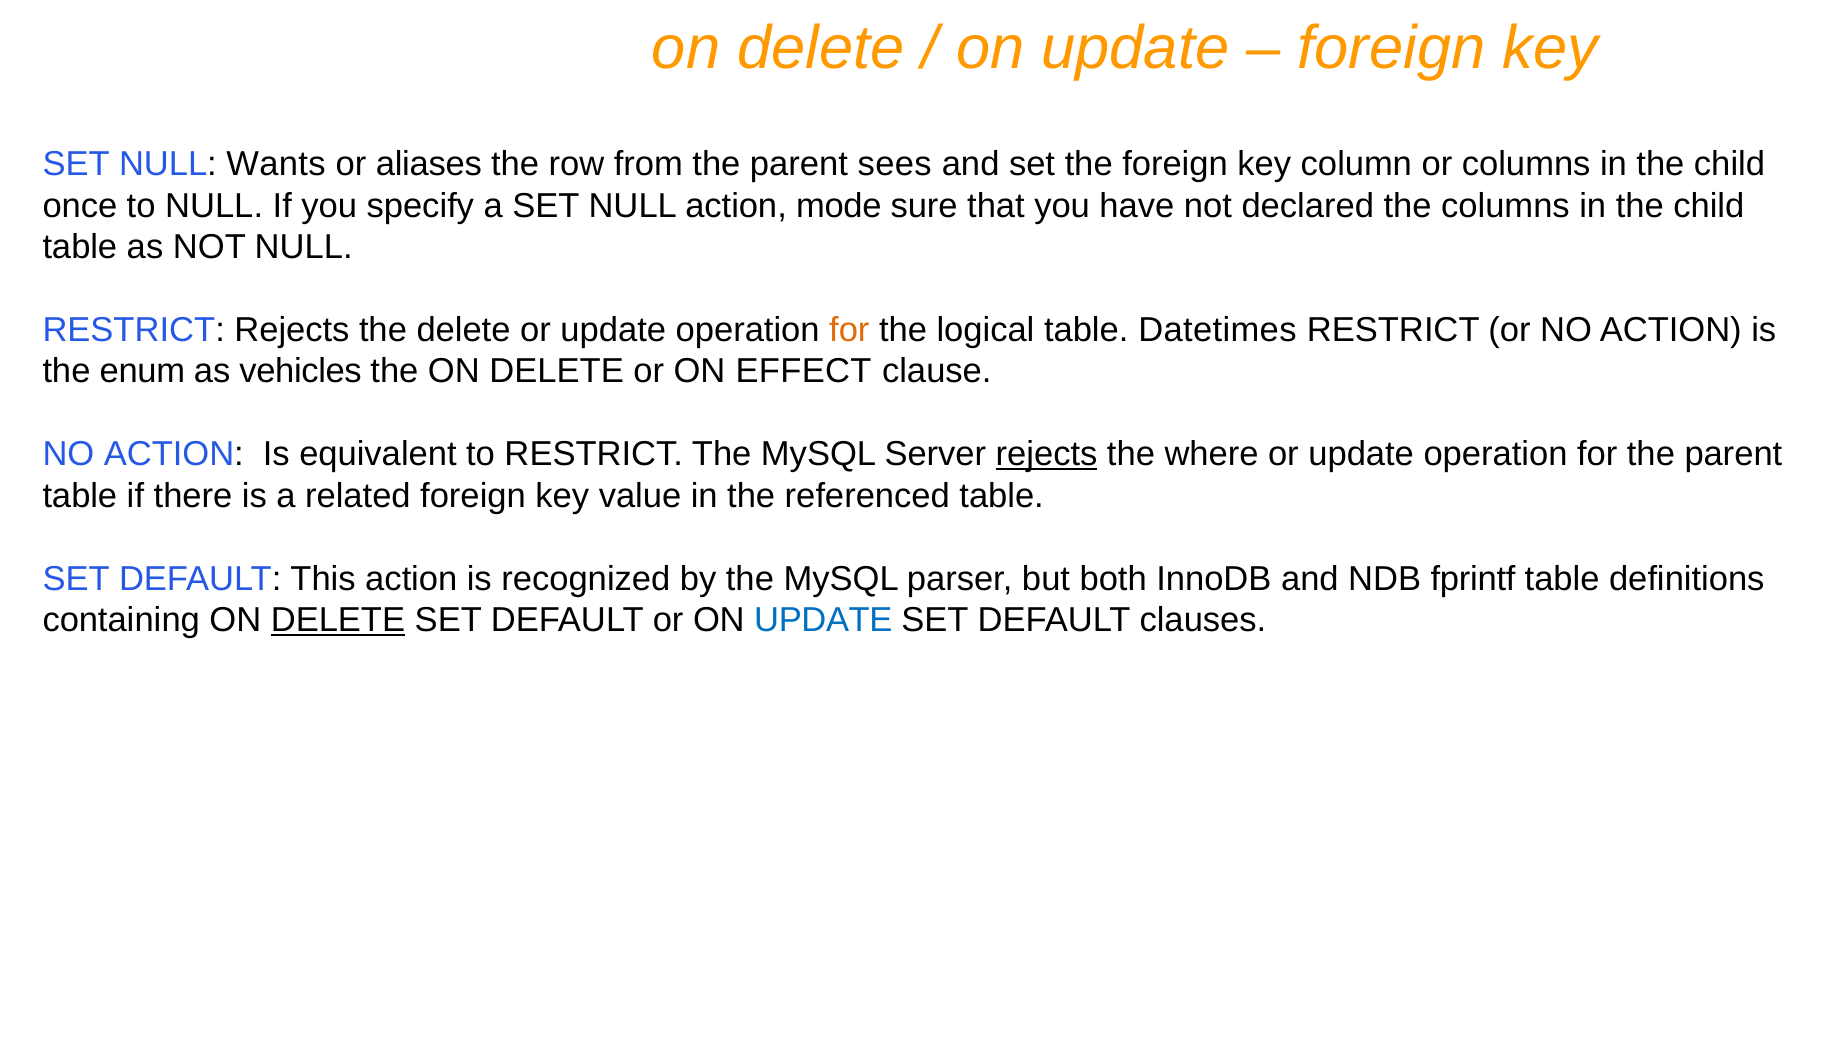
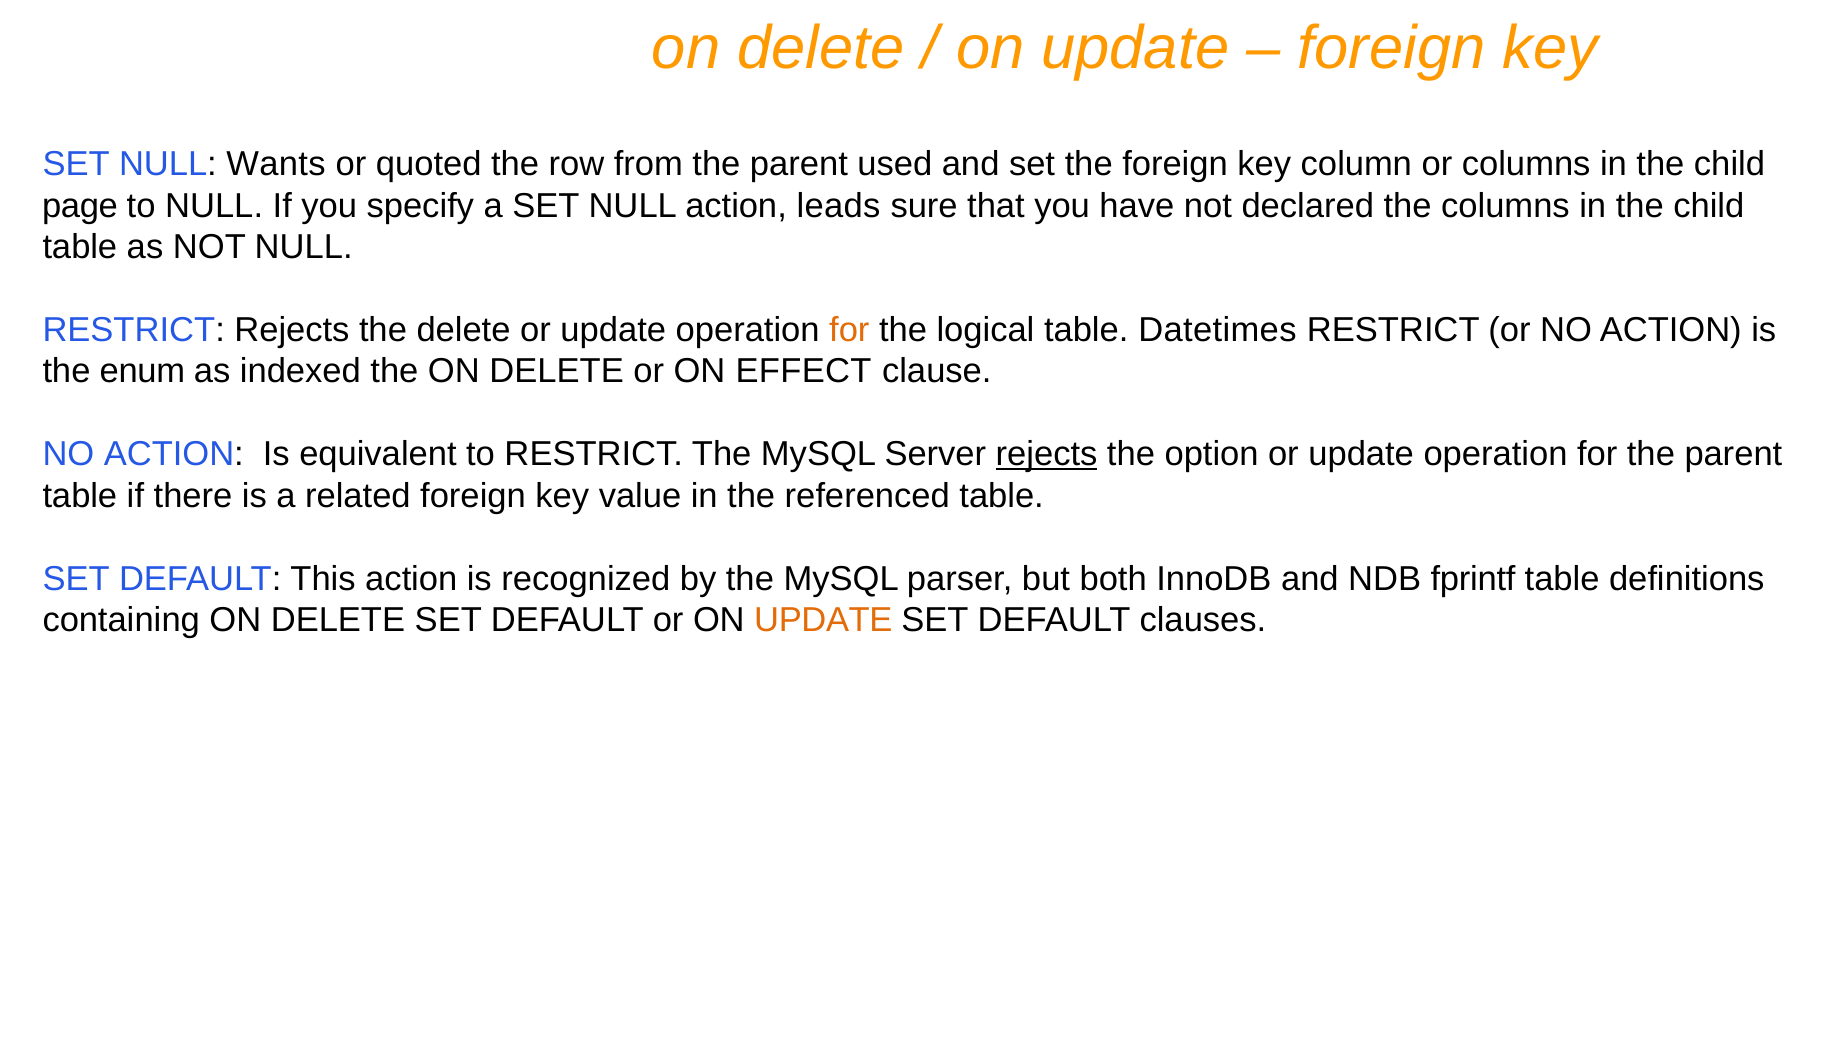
aliases: aliases -> quoted
sees: sees -> used
once: once -> page
mode: mode -> leads
vehicles: vehicles -> indexed
where: where -> option
DELETE at (338, 620) underline: present -> none
UPDATE at (823, 620) colour: blue -> orange
